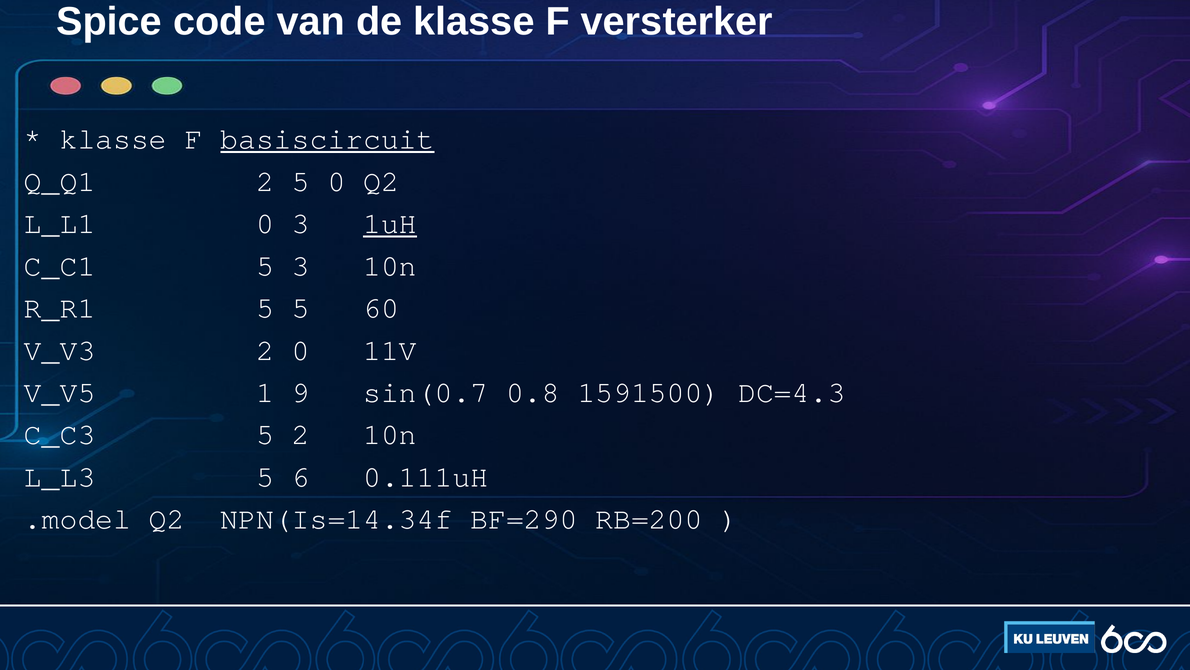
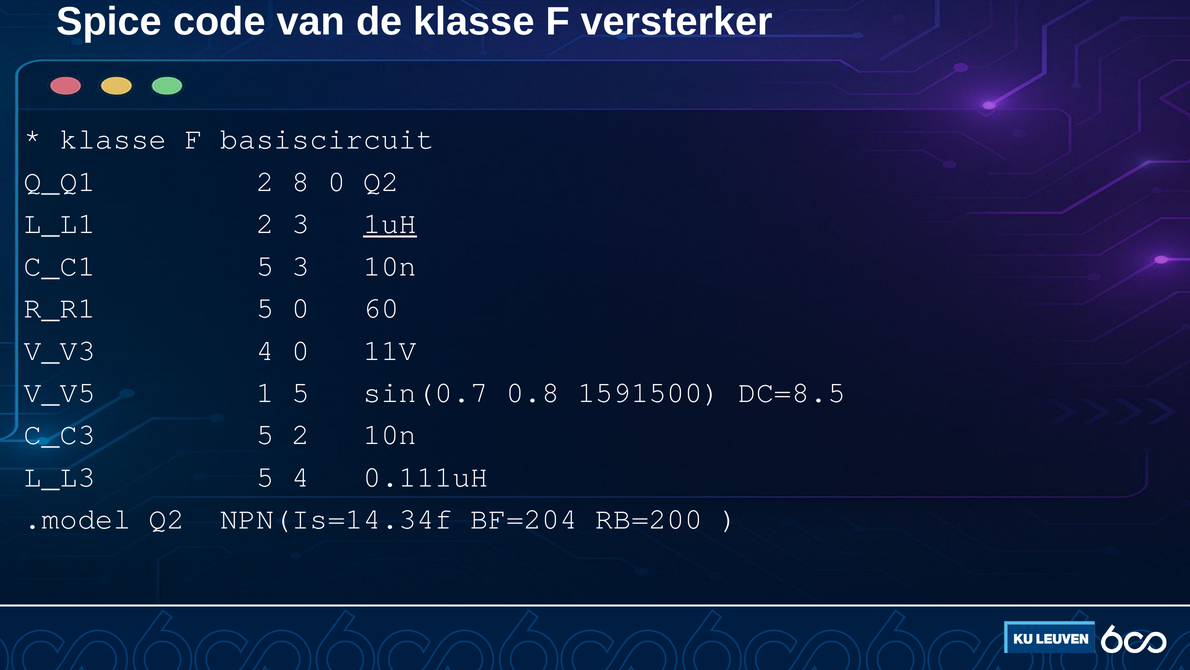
basiscircuit underline: present -> none
2 5: 5 -> 8
L_L1 0: 0 -> 2
5 5: 5 -> 0
V_V3 2: 2 -> 4
1 9: 9 -> 5
DC=4.3: DC=4.3 -> DC=8.5
5 6: 6 -> 4
BF=290: BF=290 -> BF=204
